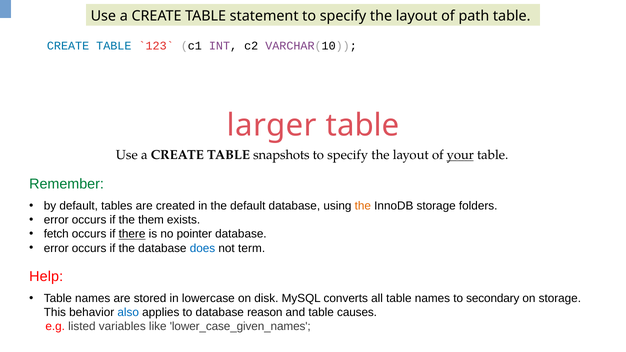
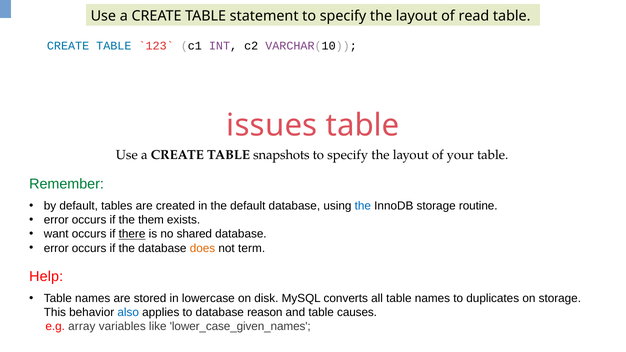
path: path -> read
larger: larger -> issues
your underline: present -> none
the at (363, 206) colour: orange -> blue
folders: folders -> routine
fetch: fetch -> want
pointer: pointer -> shared
does colour: blue -> orange
secondary: secondary -> duplicates
listed: listed -> array
